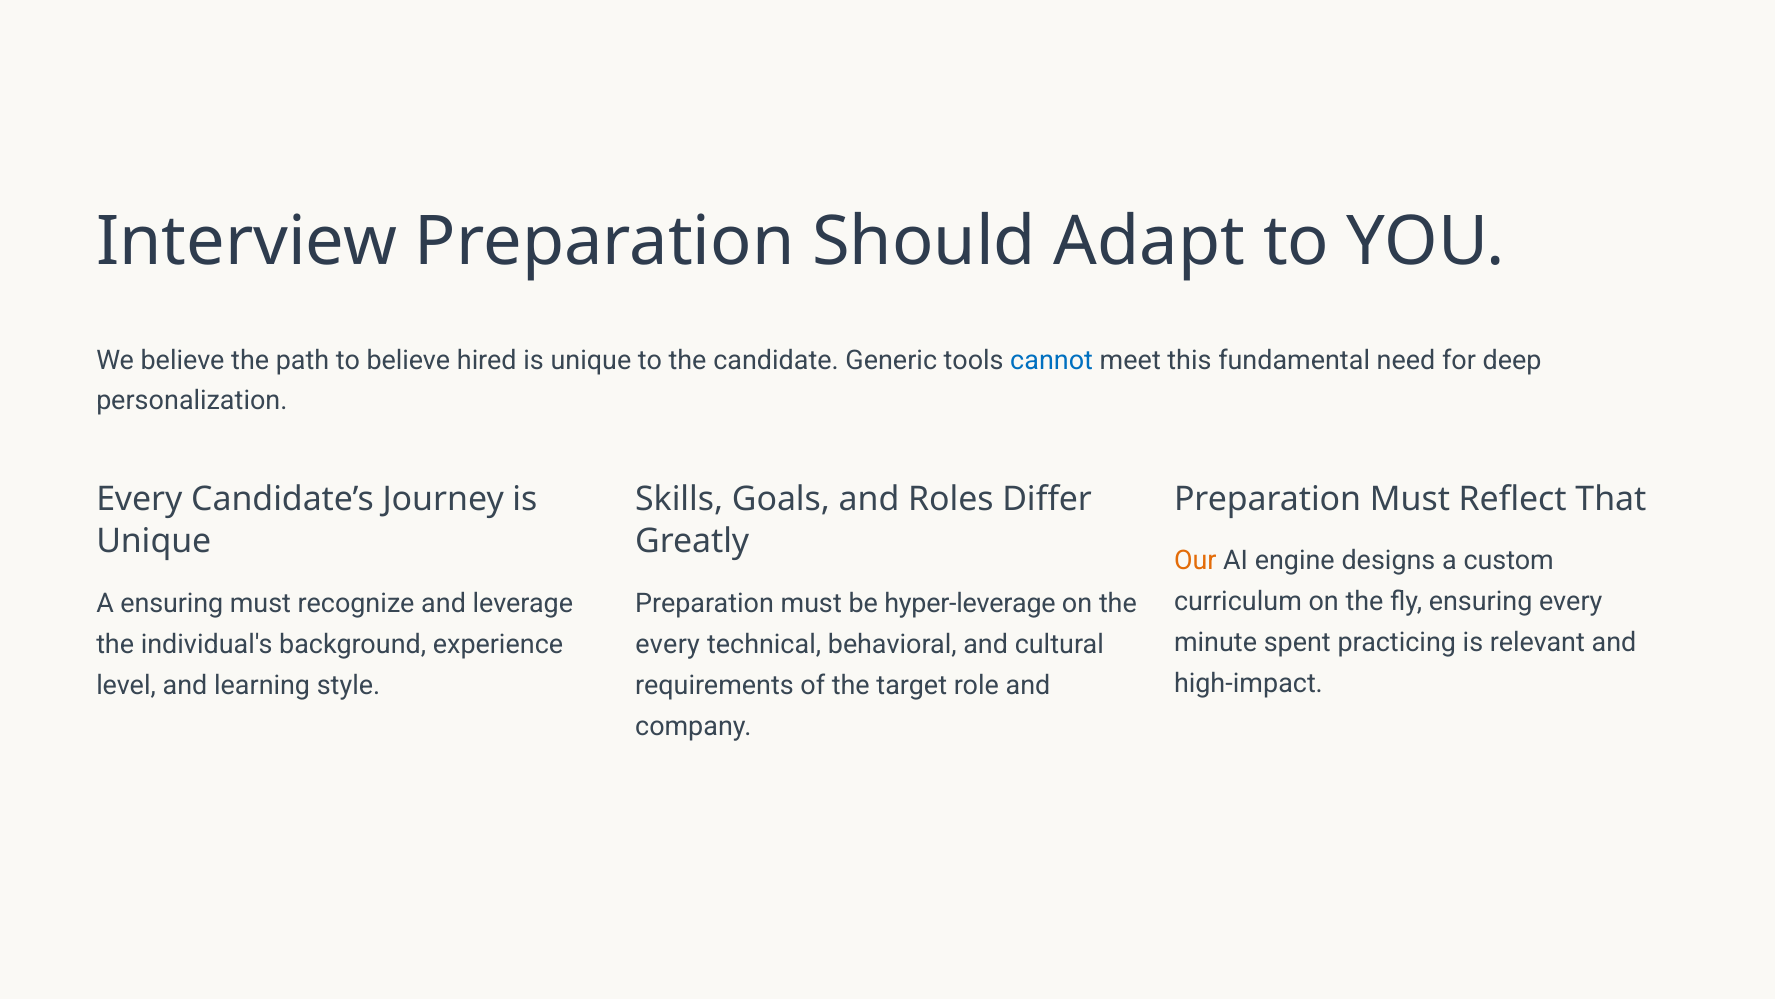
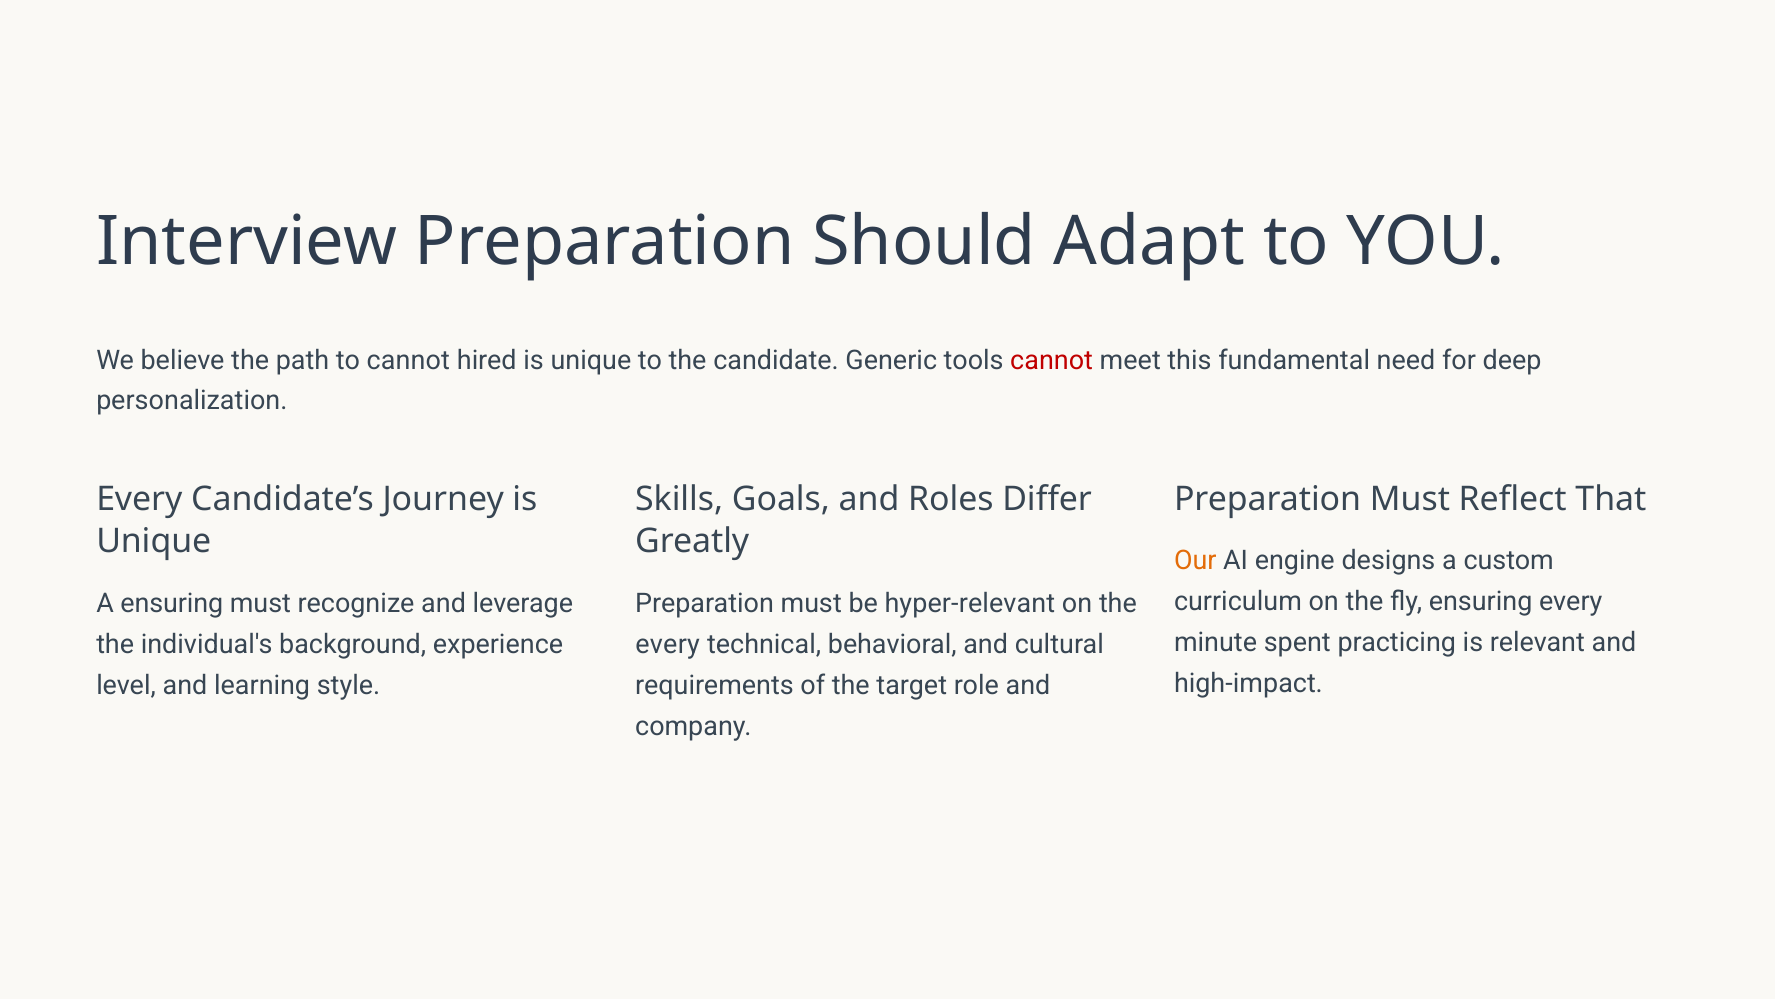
to believe: believe -> cannot
cannot at (1052, 360) colour: blue -> red
hyper-leverage: hyper-leverage -> hyper-relevant
